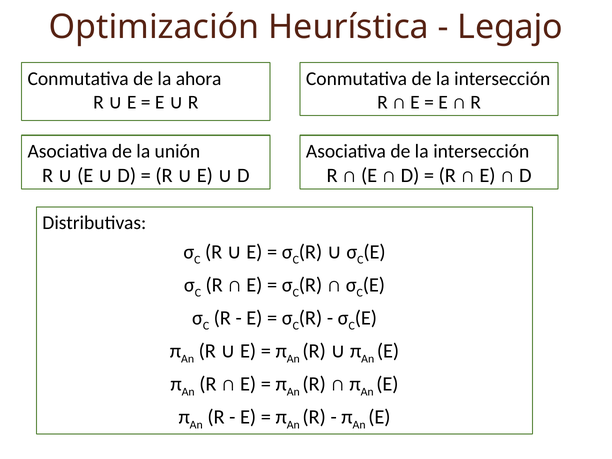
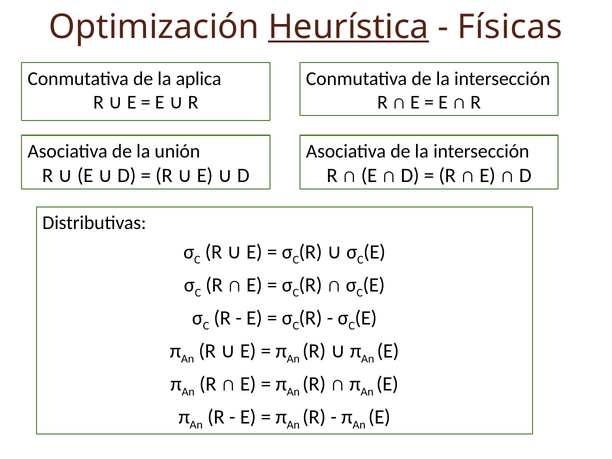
Heurística underline: none -> present
Legajo: Legajo -> Físicas
ahora: ahora -> aplica
